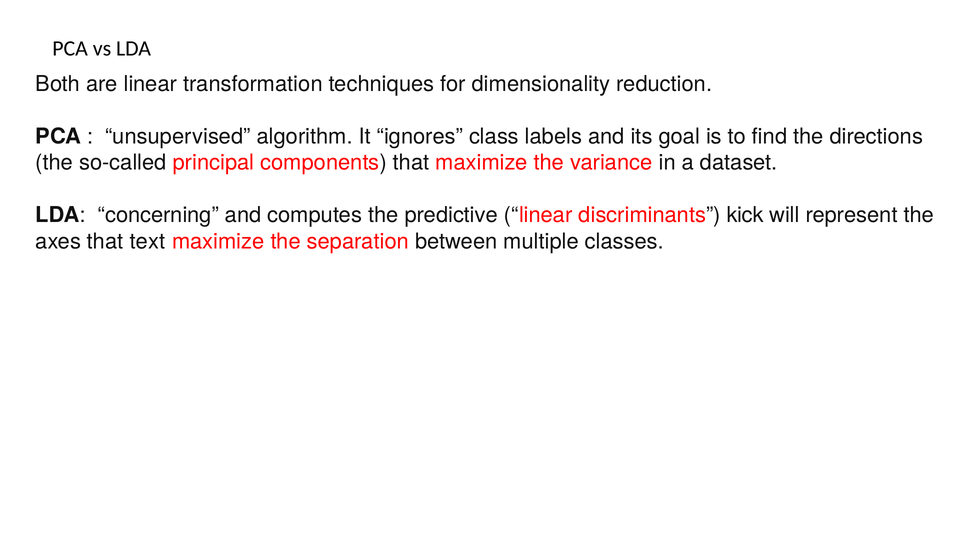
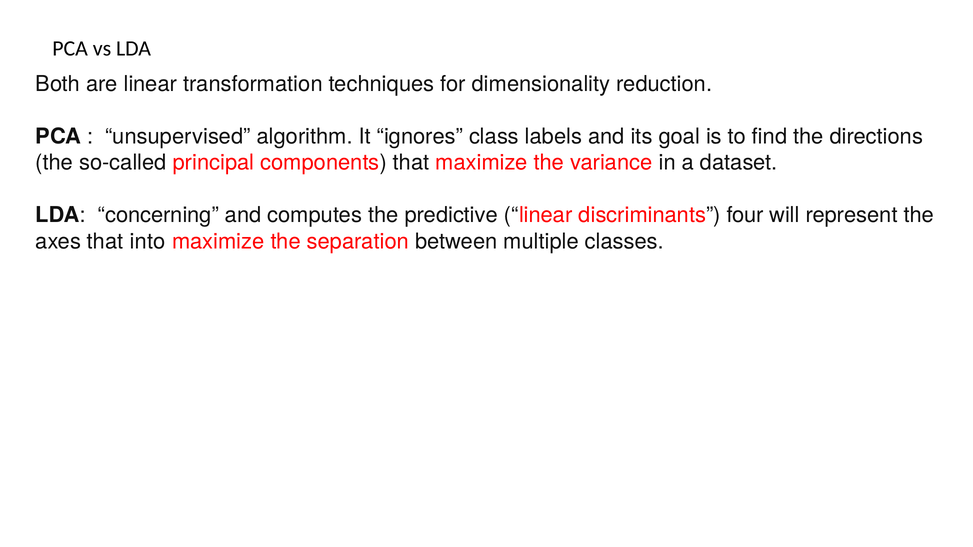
kick: kick -> four
text: text -> into
